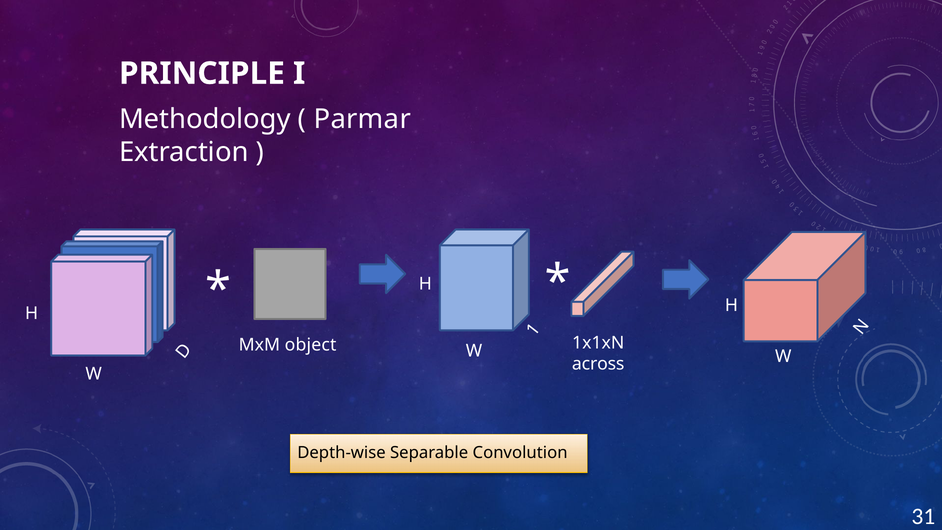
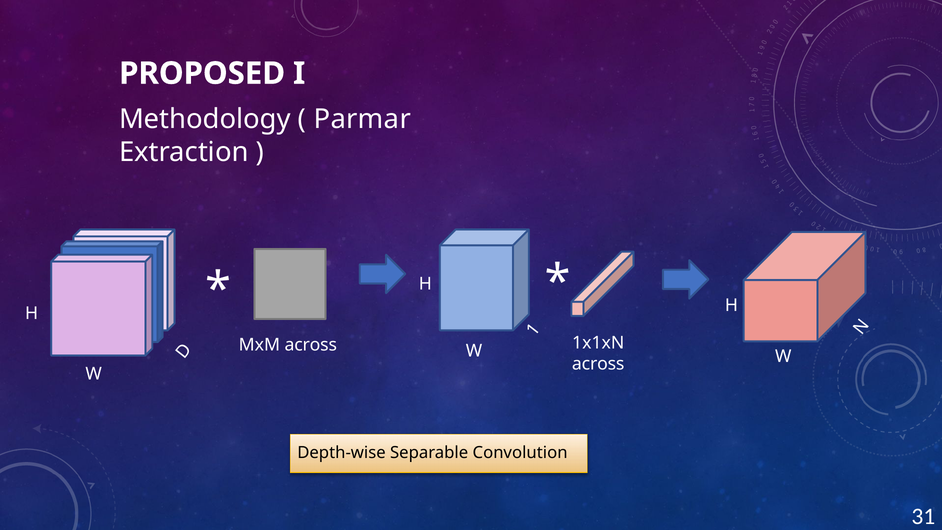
PRINCIPLE: PRINCIPLE -> PROPOSED
MxM object: object -> across
